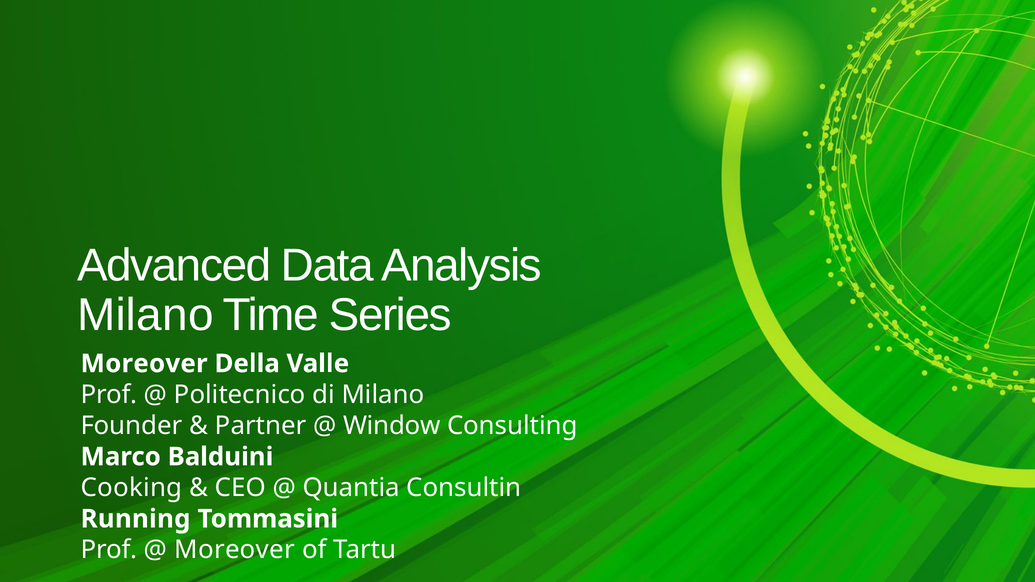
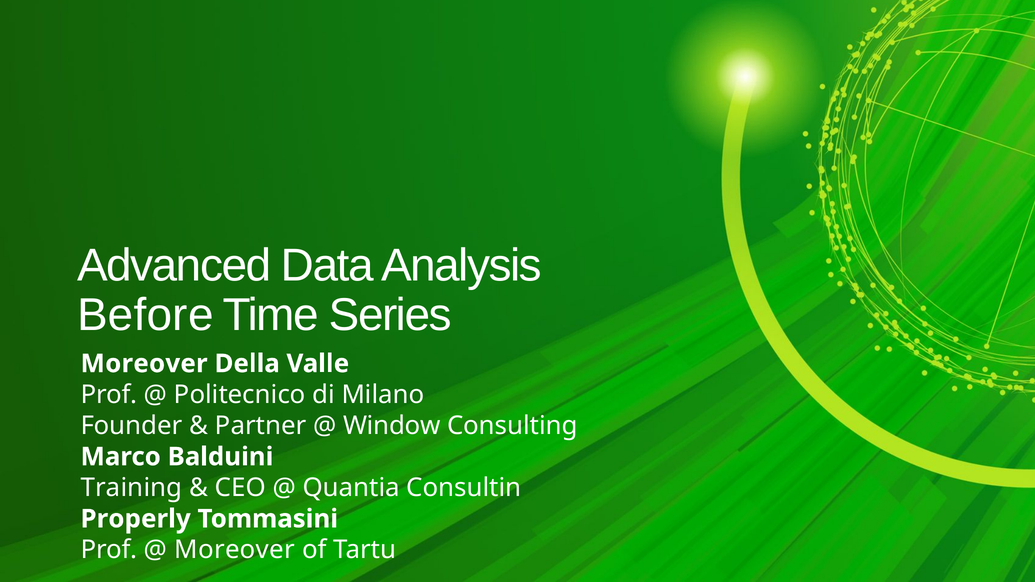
Milano at (145, 315): Milano -> Before
Cooking: Cooking -> Training
Running: Running -> Properly
